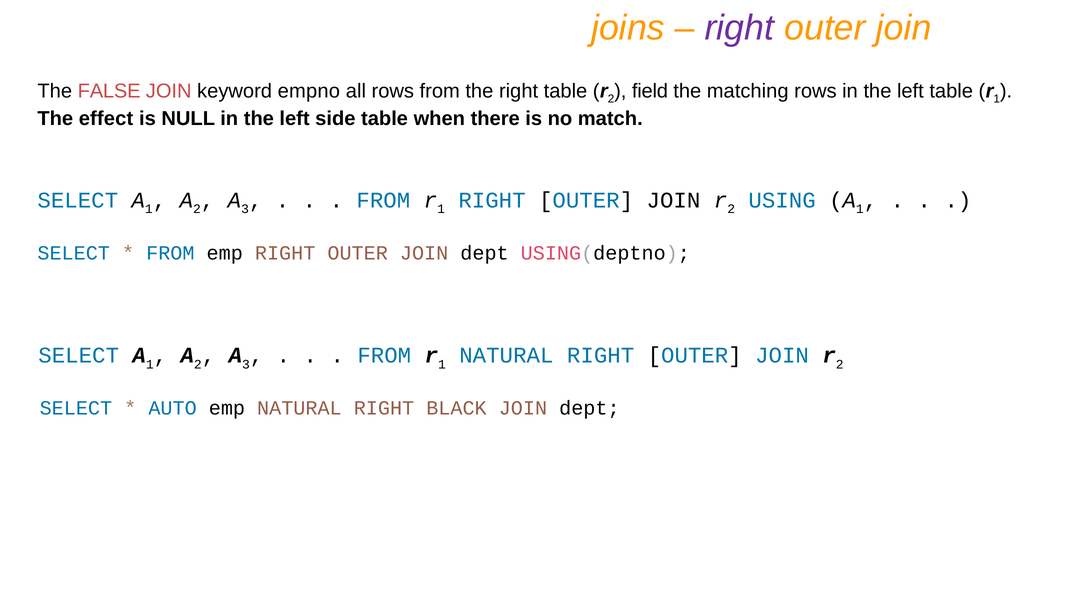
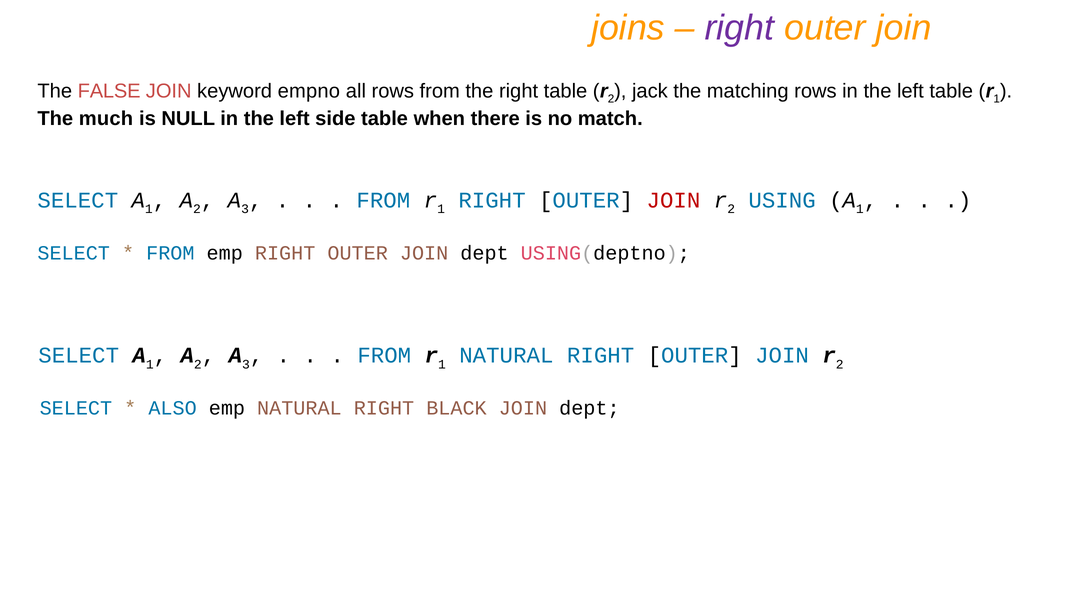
field: field -> jack
effect: effect -> much
JOIN at (673, 200) colour: black -> red
AUTO: AUTO -> ALSO
